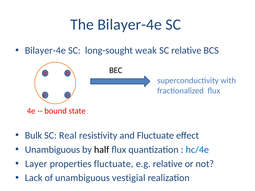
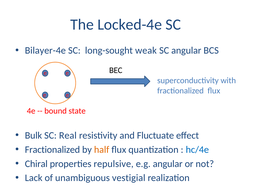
The Bilayer-4e: Bilayer-4e -> Locked-4e
SC relative: relative -> angular
Unambiguous at (52, 150): Unambiguous -> Fractionalized
half colour: black -> orange
Layer: Layer -> Chiral
properties fluctuate: fluctuate -> repulsive
e.g relative: relative -> angular
